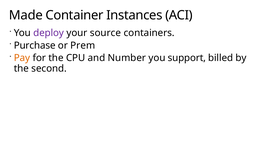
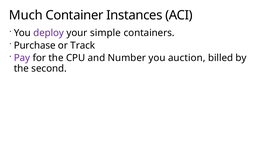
Made: Made -> Much
source: source -> simple
Prem: Prem -> Track
Pay colour: orange -> purple
support: support -> auction
